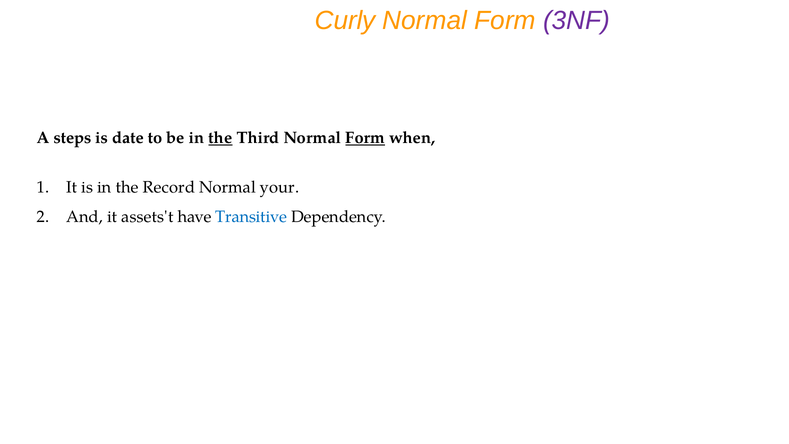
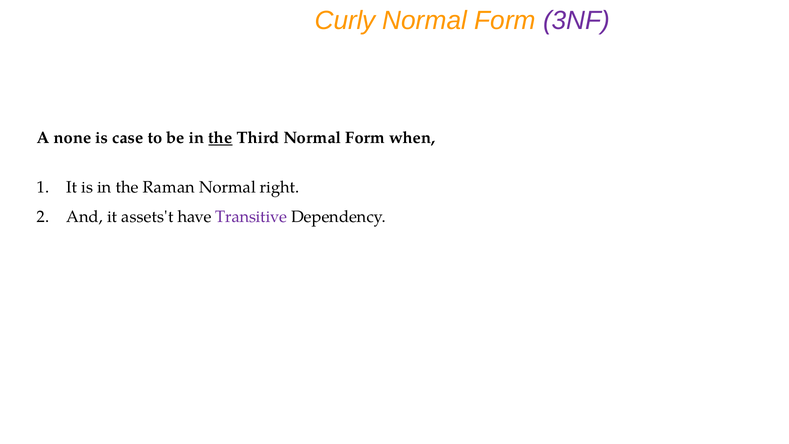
steps: steps -> none
date: date -> case
Form at (365, 138) underline: present -> none
Record: Record -> Raman
your: your -> right
Transitive colour: blue -> purple
